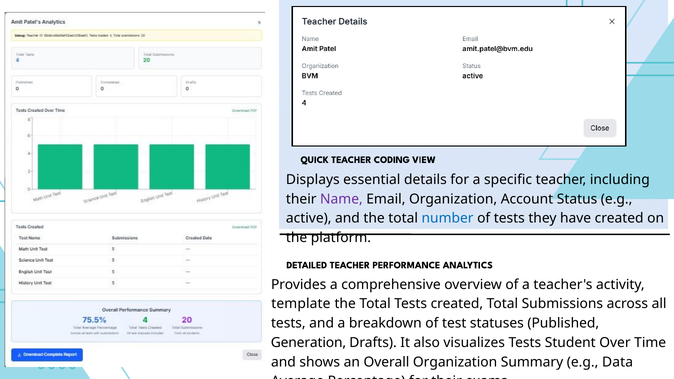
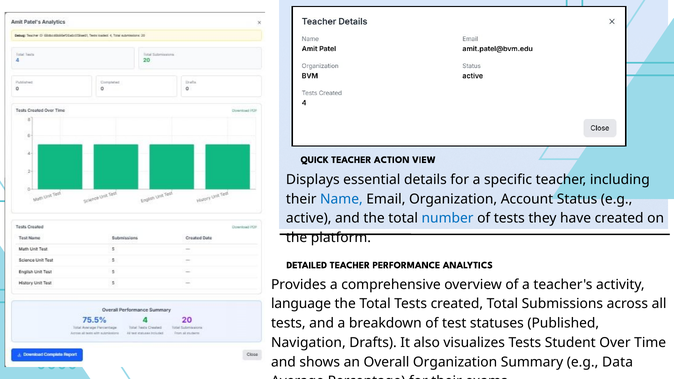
CODING: CODING -> ACTION
Name colour: purple -> blue
template: template -> language
Generation: Generation -> Navigation
